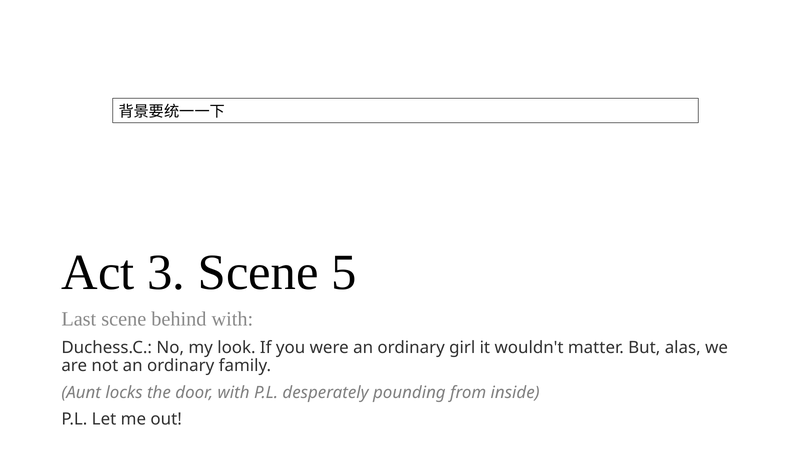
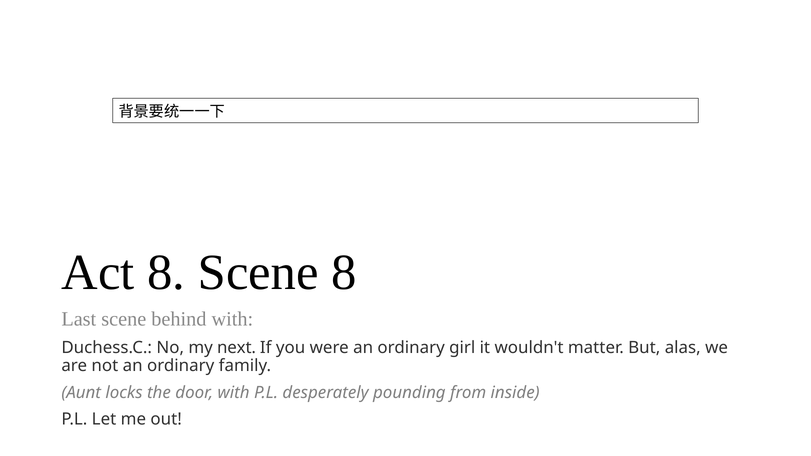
Act 3: 3 -> 8
Scene 5: 5 -> 8
look: look -> next
